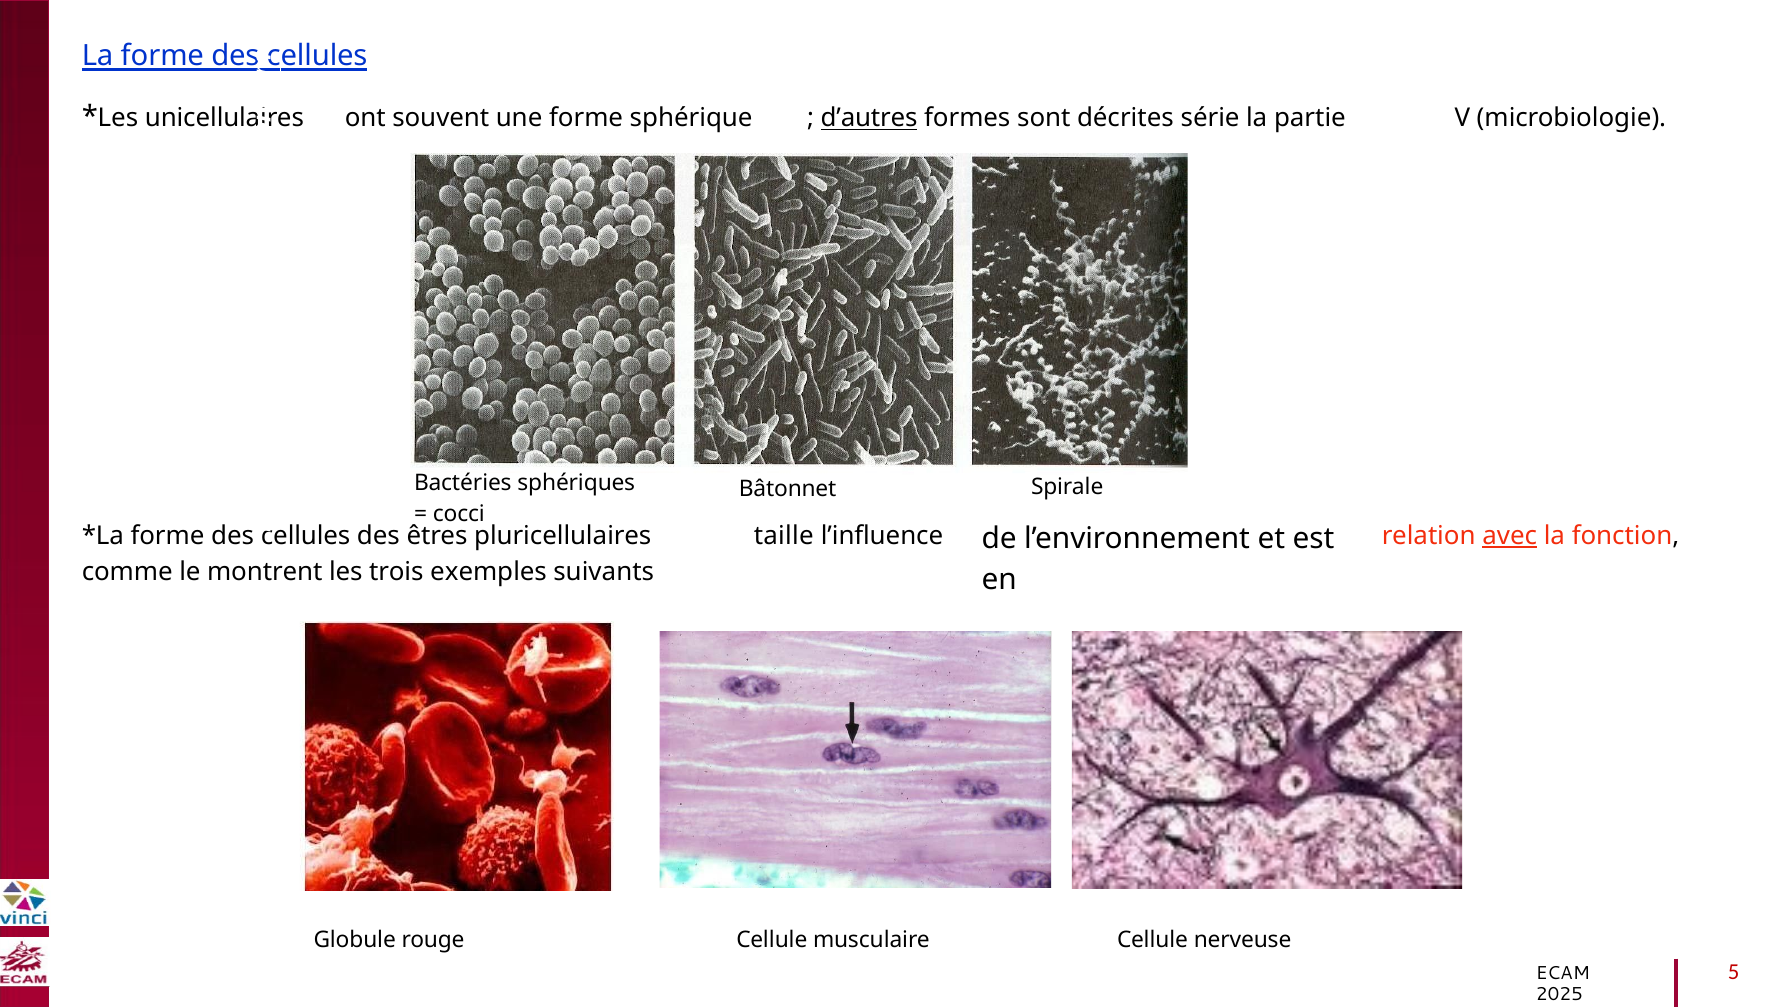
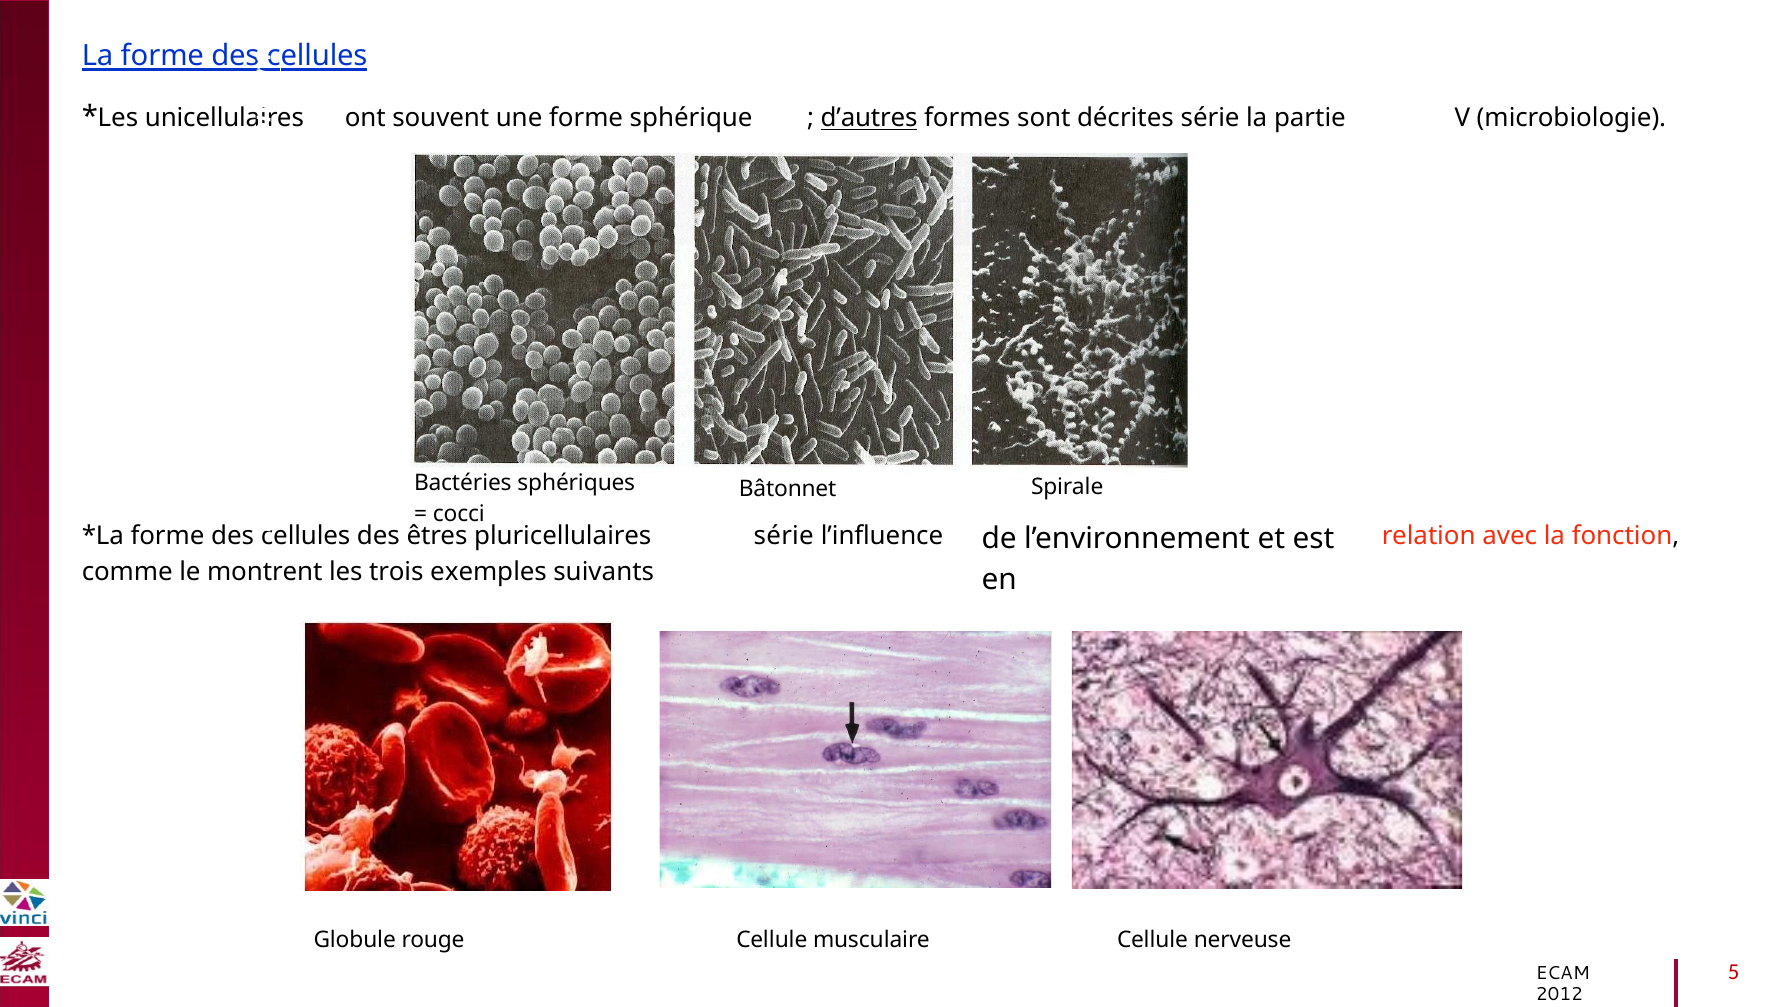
taille at (784, 536): taille -> série
avec underline: present -> none
2025: 2025 -> 2012
